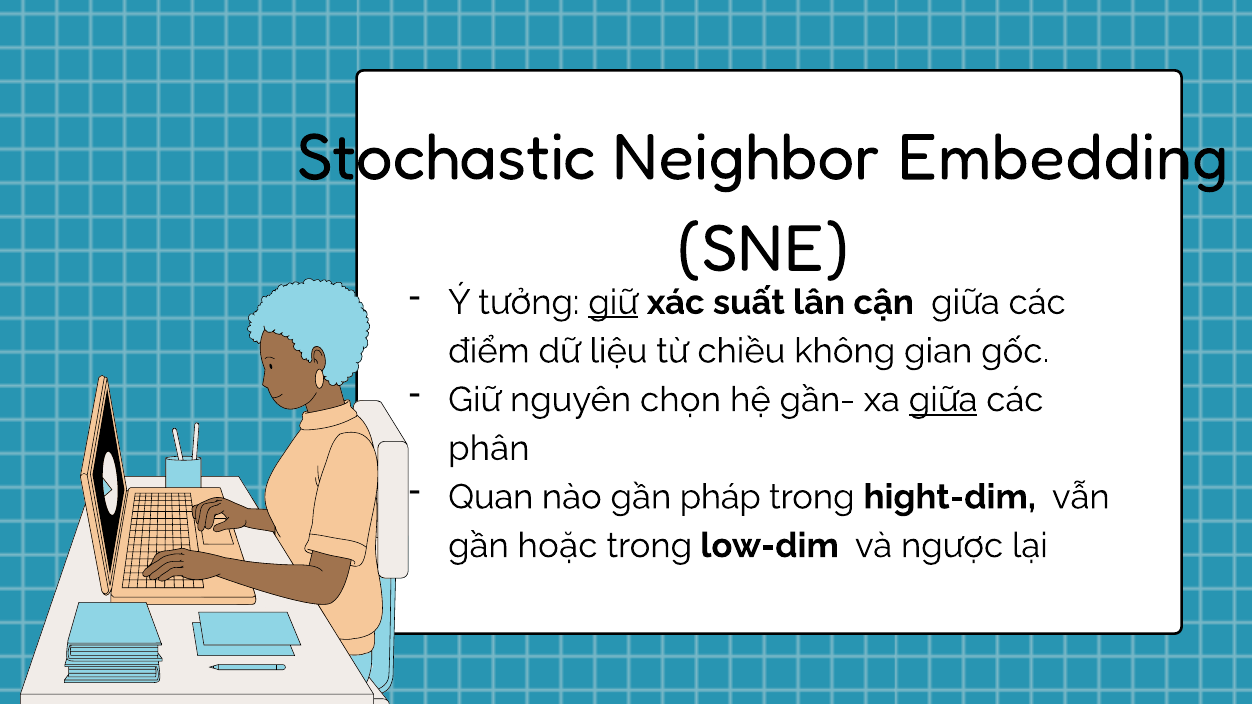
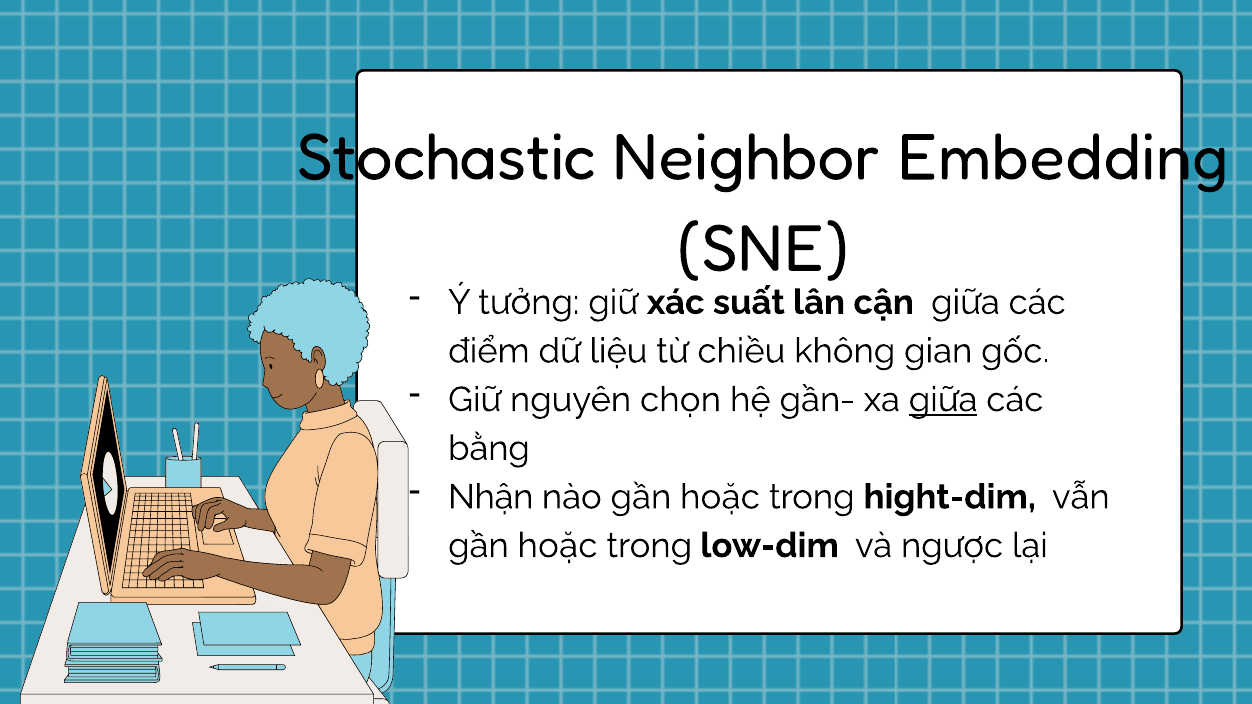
giữ at (613, 302) underline: present -> none
phân: phân -> bằng
Quan: Quan -> Nhận
nào gần pháp: pháp -> hoặc
